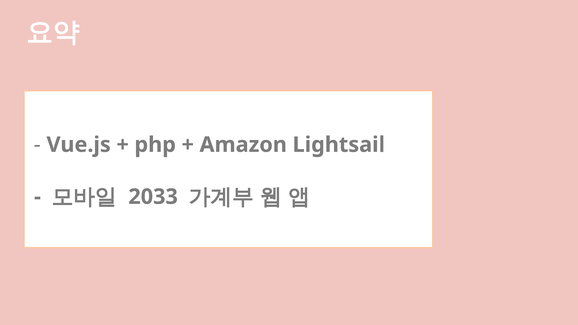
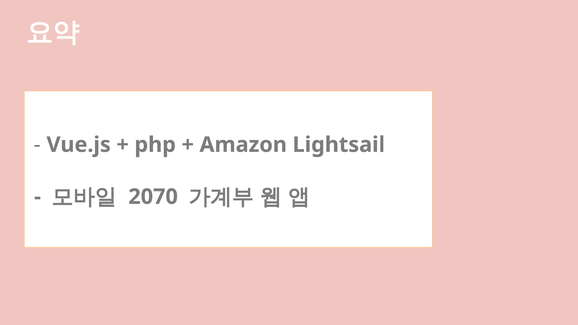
2033: 2033 -> 2070
